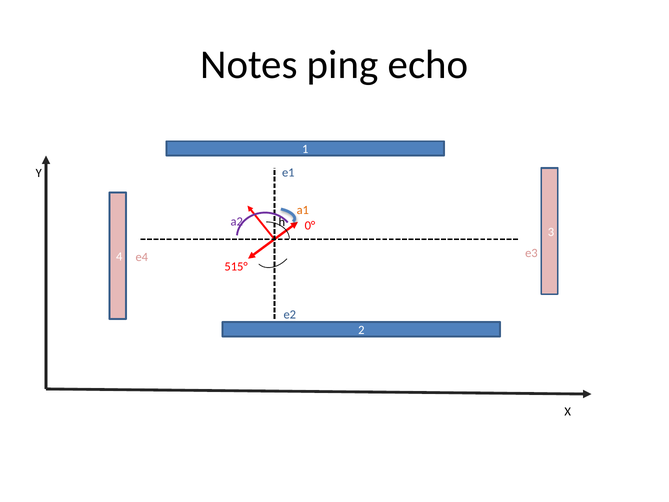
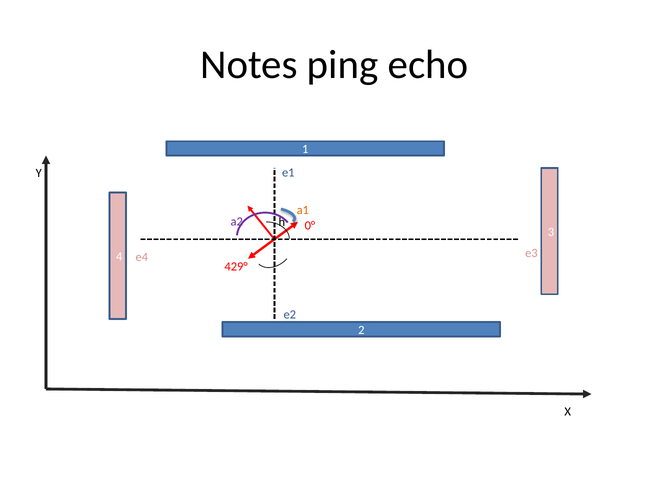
515°: 515° -> 429°
